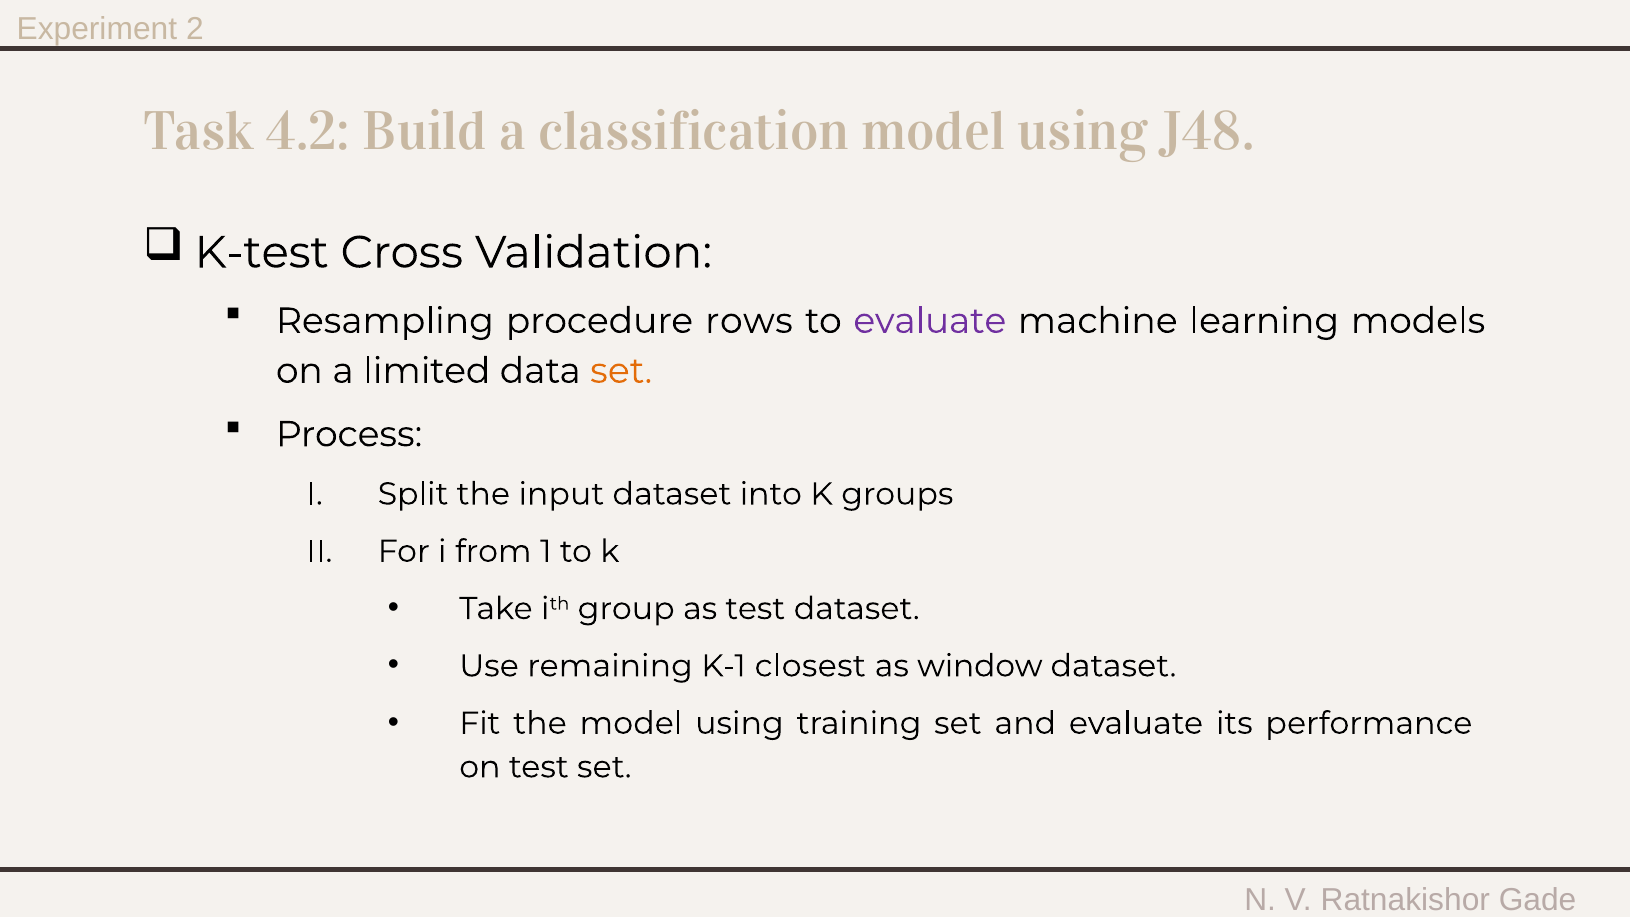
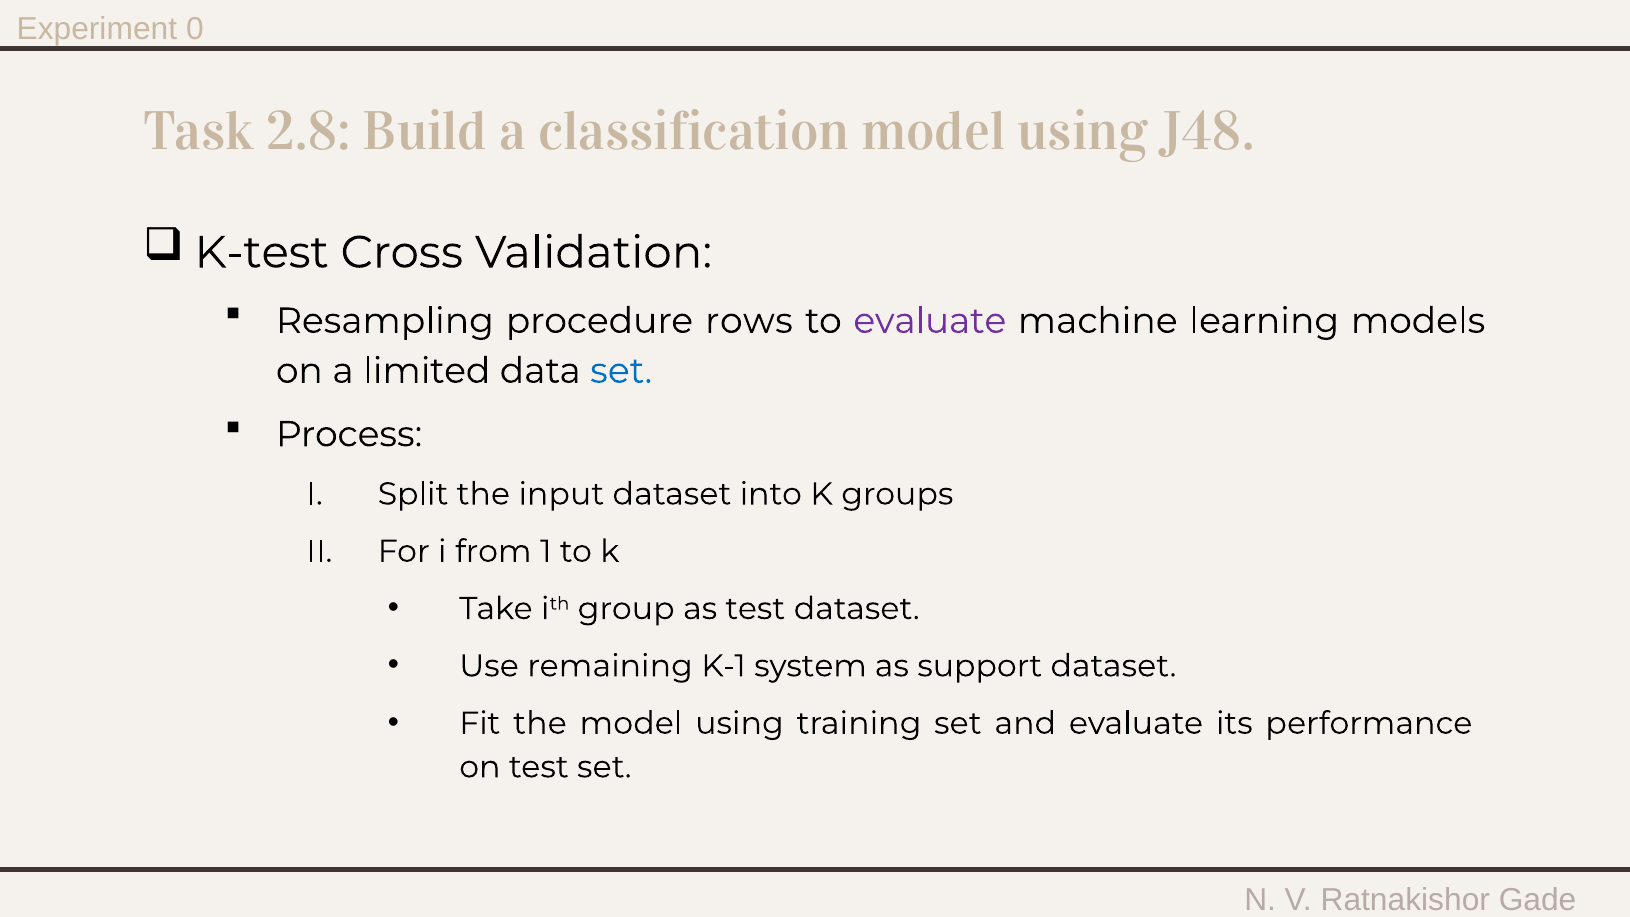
2: 2 -> 0
4.2: 4.2 -> 2.8
set at (621, 371) colour: orange -> blue
closest: closest -> system
window: window -> support
